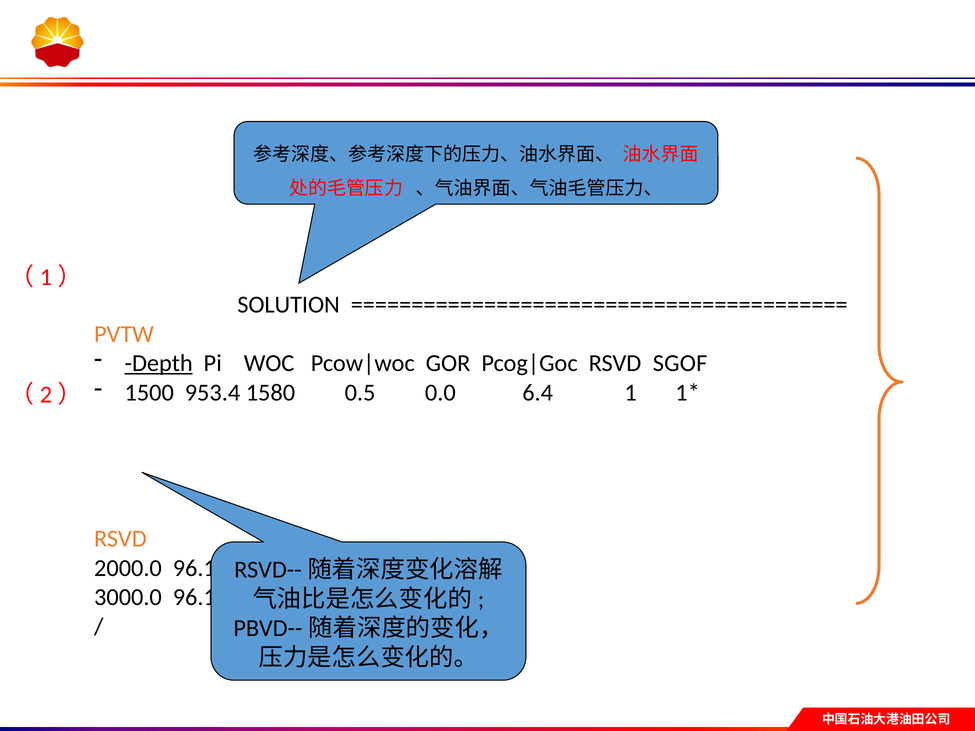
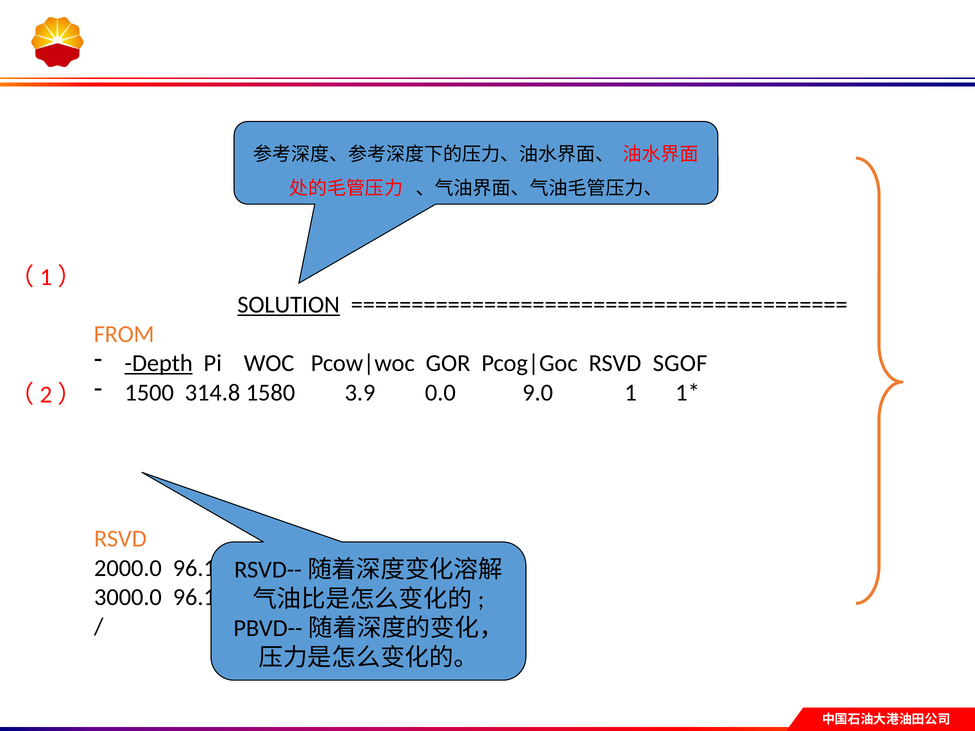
SOLUTION underline: none -> present
PVTW: PVTW -> FROM
953.4: 953.4 -> 314.8
0.5: 0.5 -> 3.9
6.4: 6.4 -> 9.0
